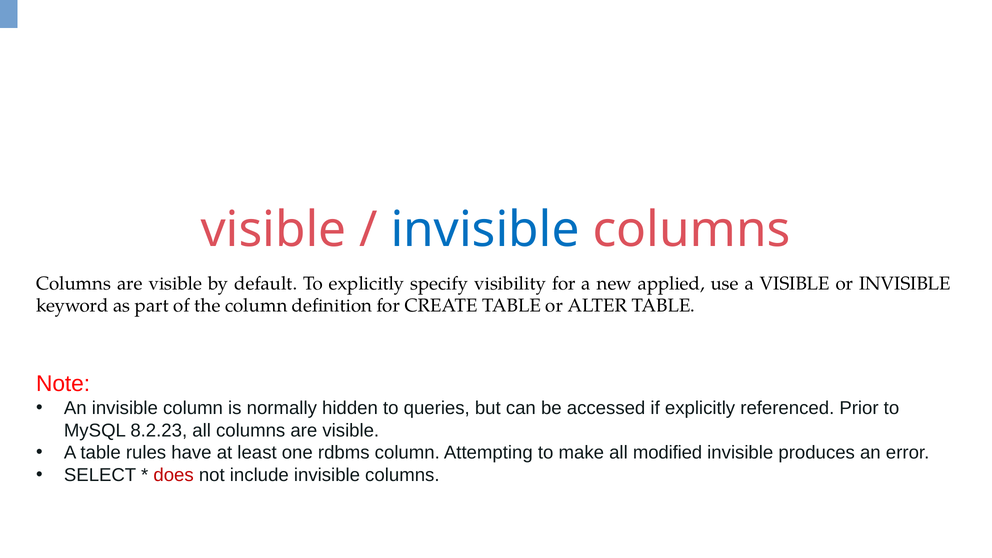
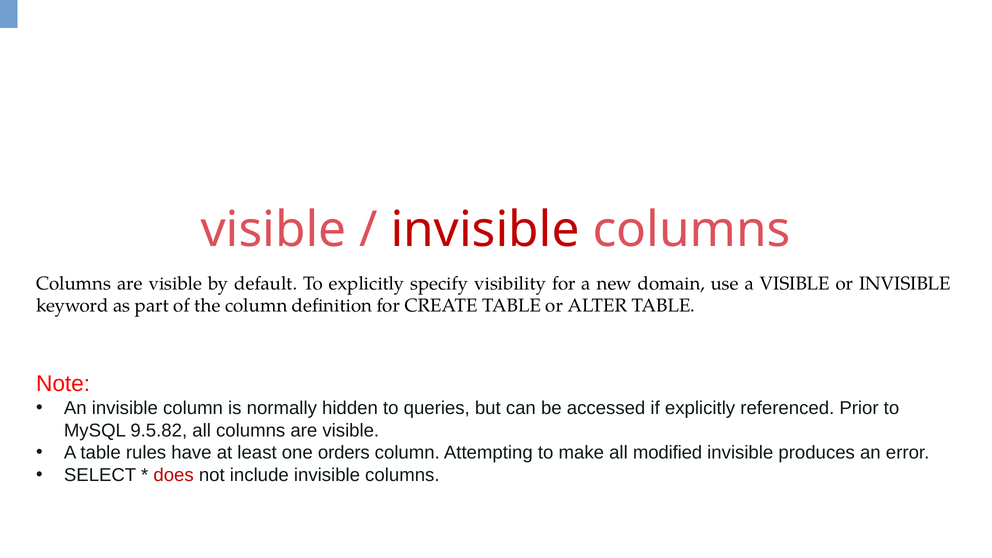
invisible at (485, 230) colour: blue -> red
applied: applied -> domain
8.2.23: 8.2.23 -> 9.5.82
rdbms: rdbms -> orders
